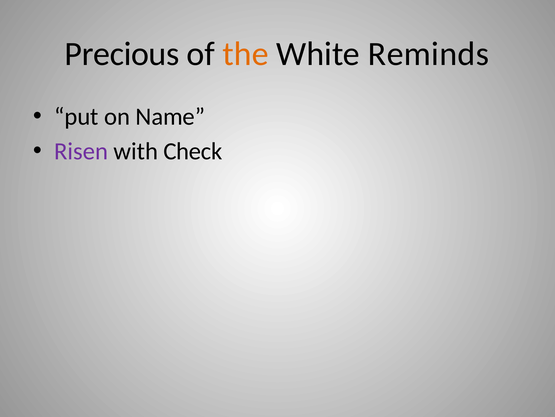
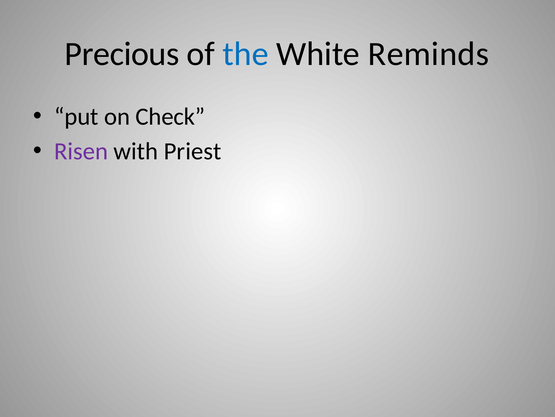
the colour: orange -> blue
Name: Name -> Check
Check: Check -> Priest
